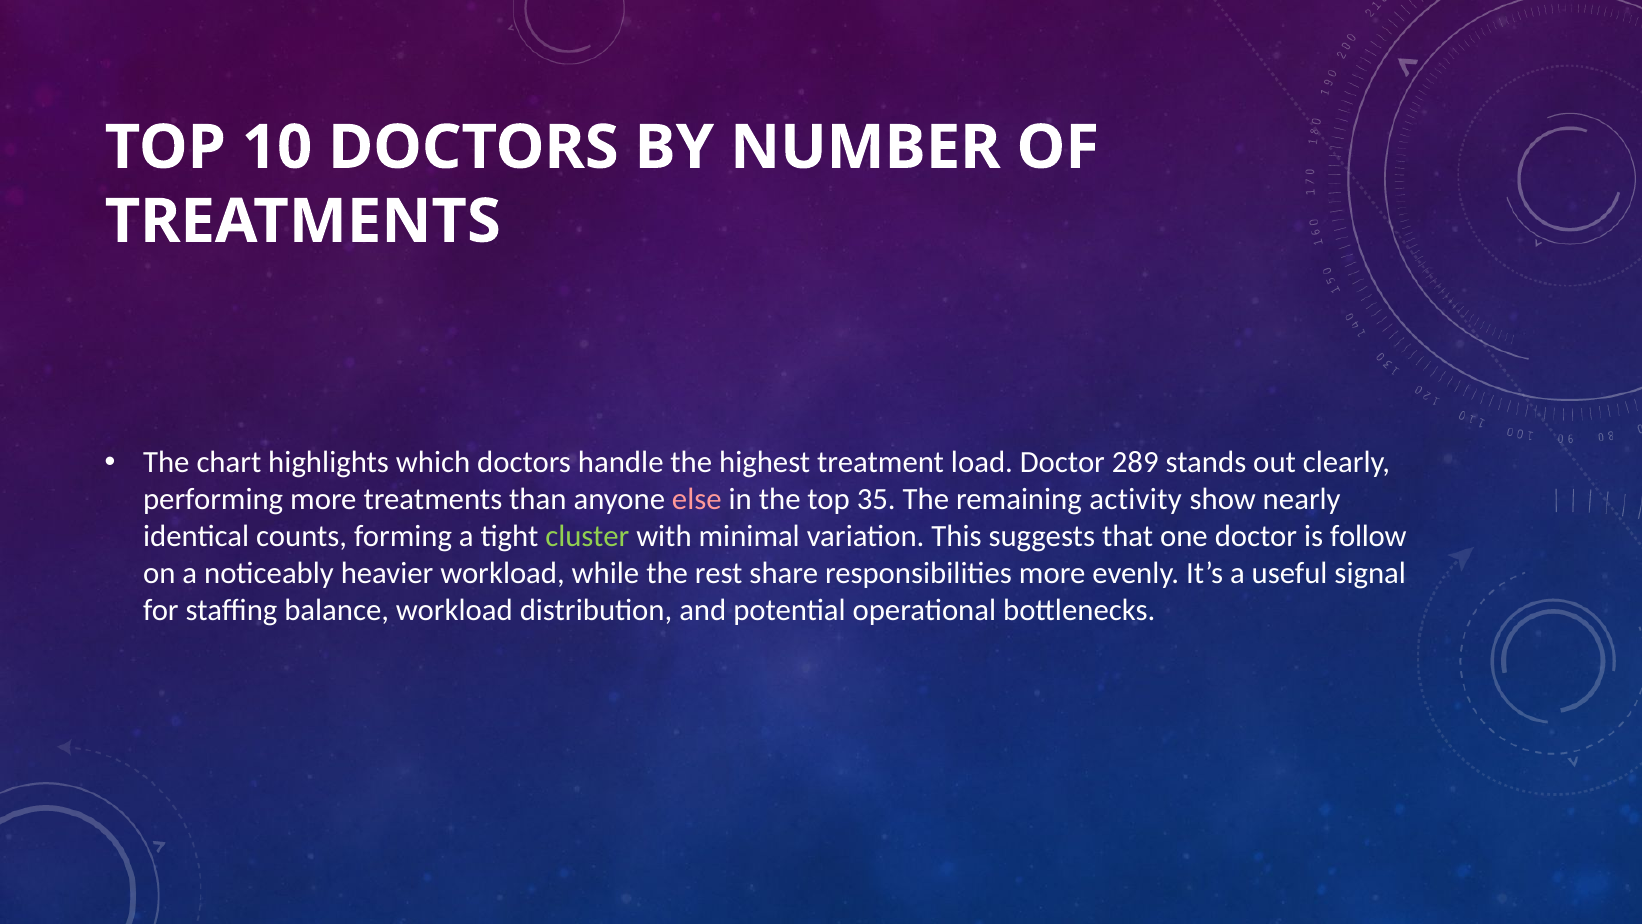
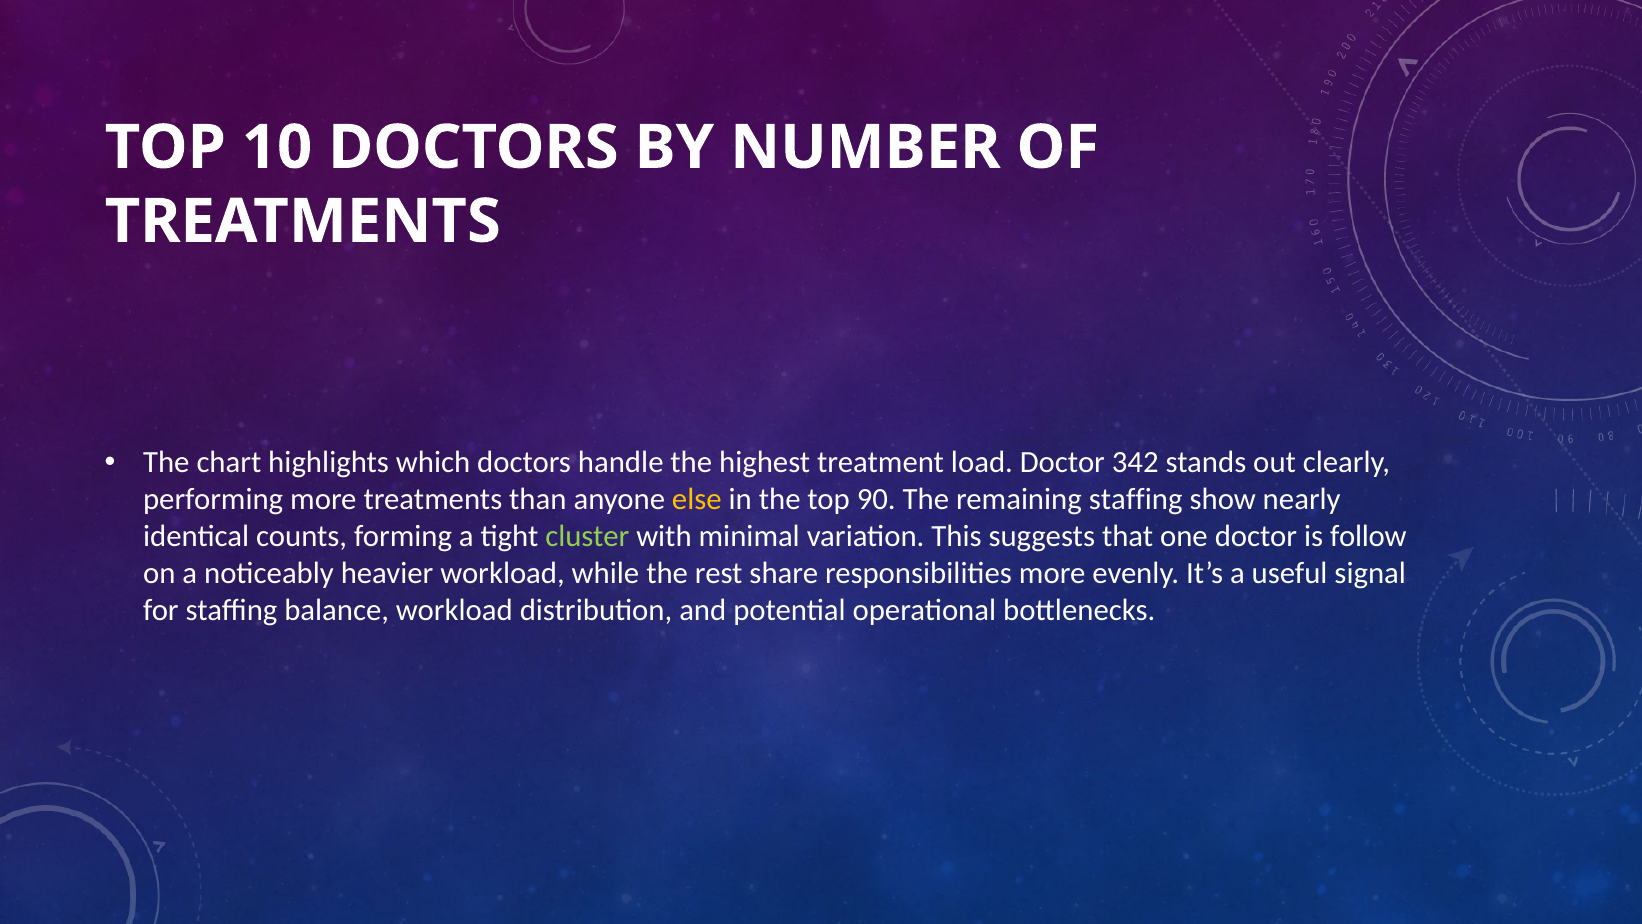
289: 289 -> 342
else colour: pink -> yellow
35: 35 -> 90
remaining activity: activity -> staffing
